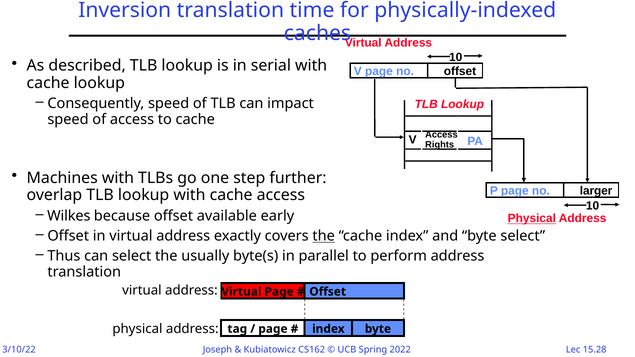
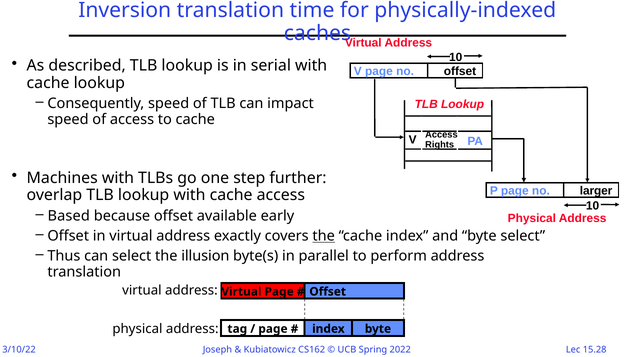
Wilkes: Wilkes -> Based
Physical at (532, 219) underline: present -> none
usually: usually -> illusion
